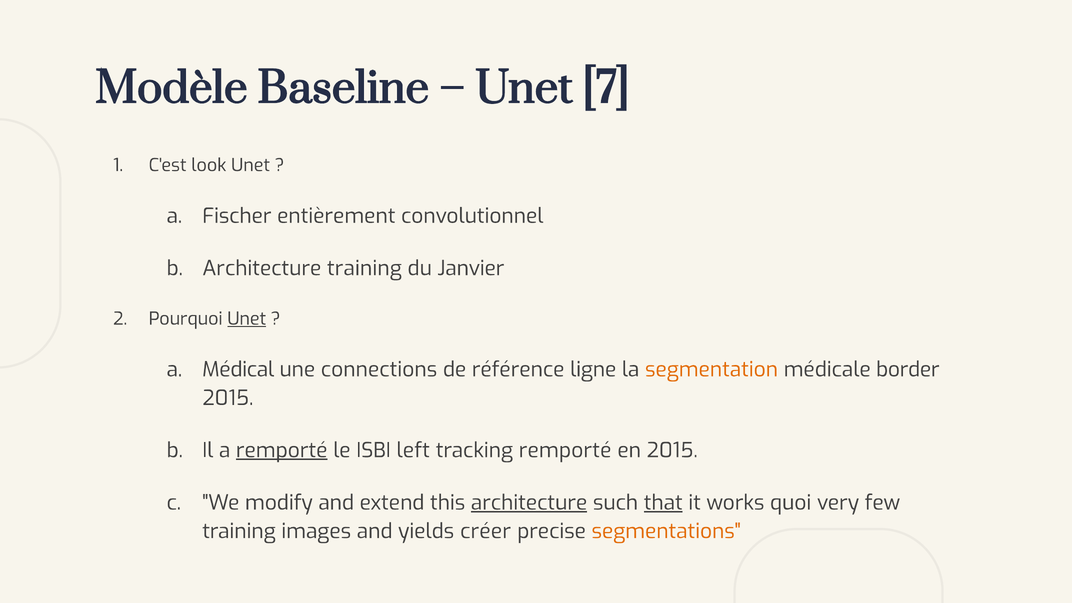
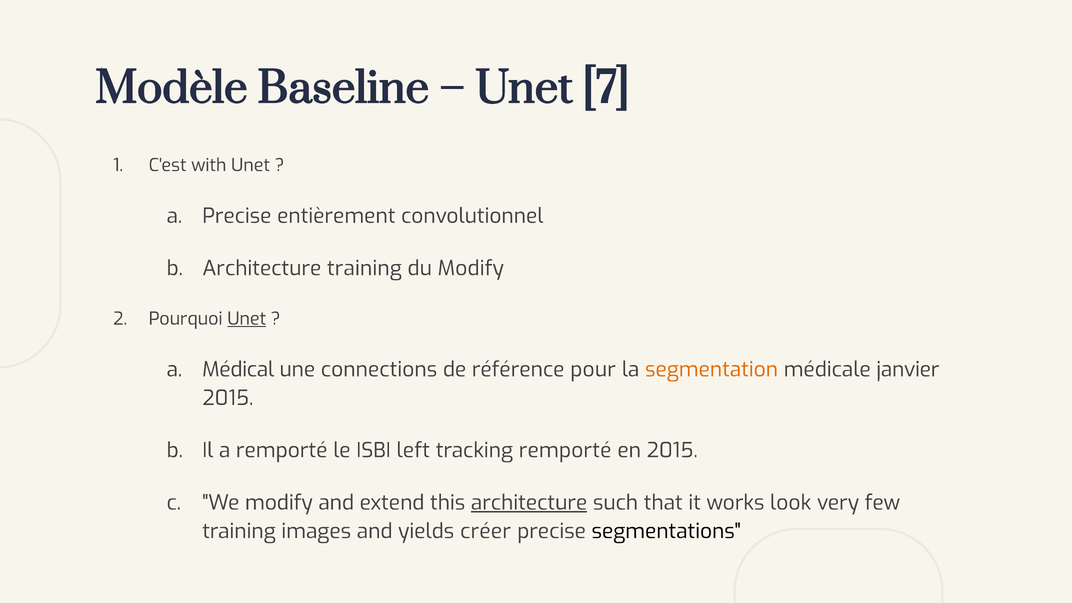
look: look -> with
a Fischer: Fischer -> Precise
du Janvier: Janvier -> Modify
ligne: ligne -> pour
border: border -> janvier
remporté at (282, 450) underline: present -> none
that underline: present -> none
quoi: quoi -> look
segmentations colour: orange -> black
